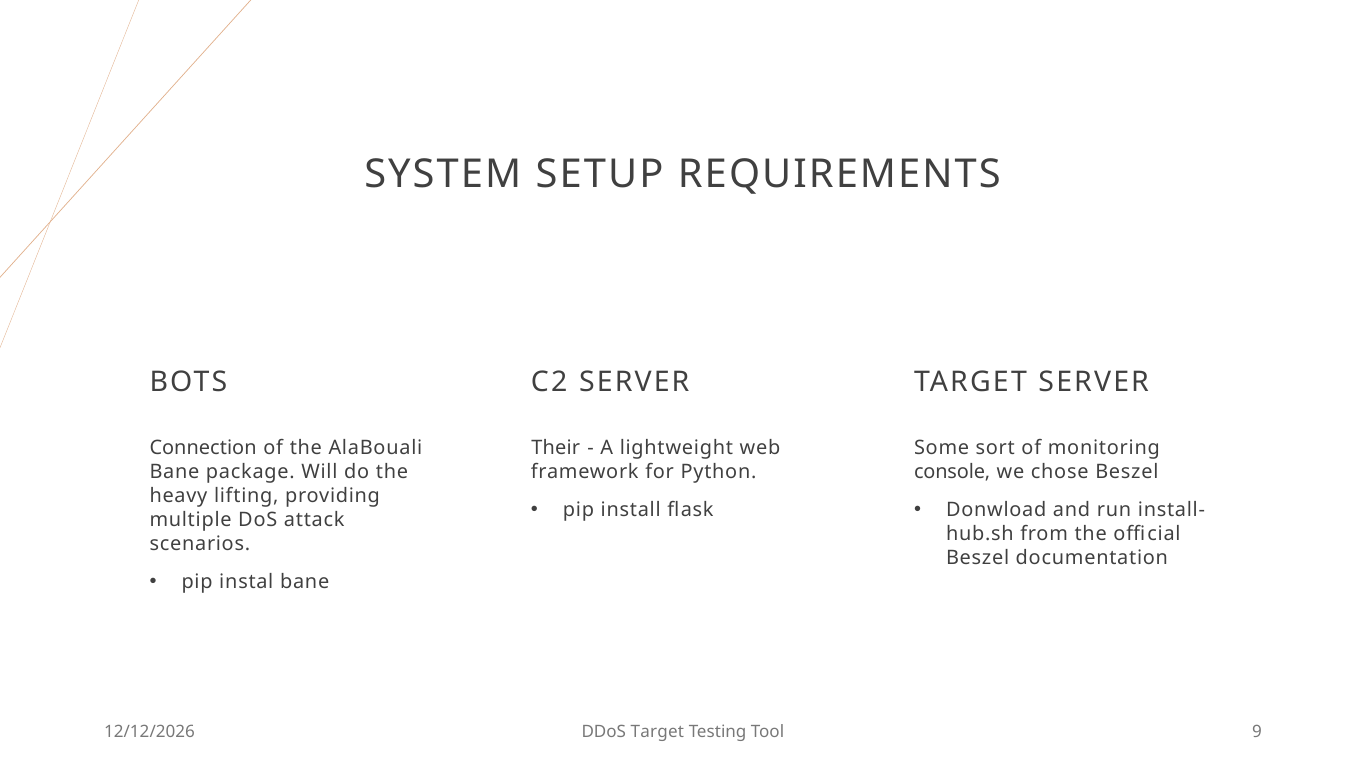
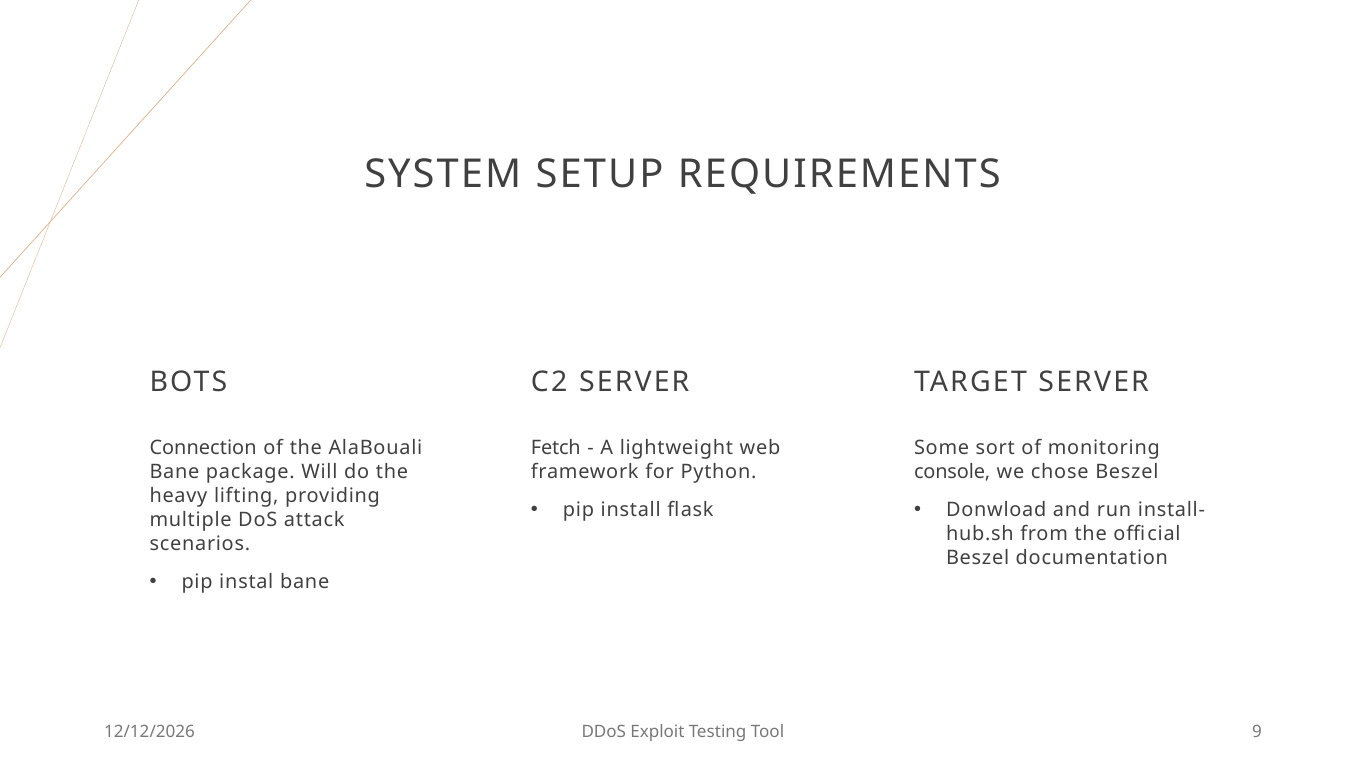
Their: Their -> Fetch
DDoS Target: Target -> Exploit
